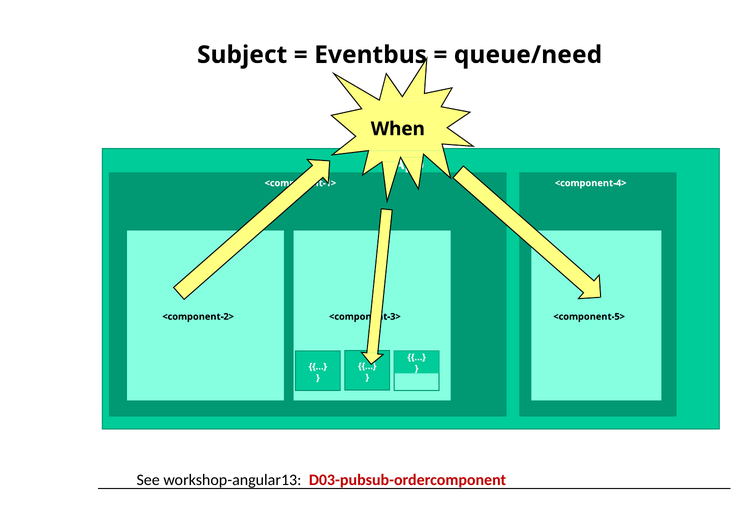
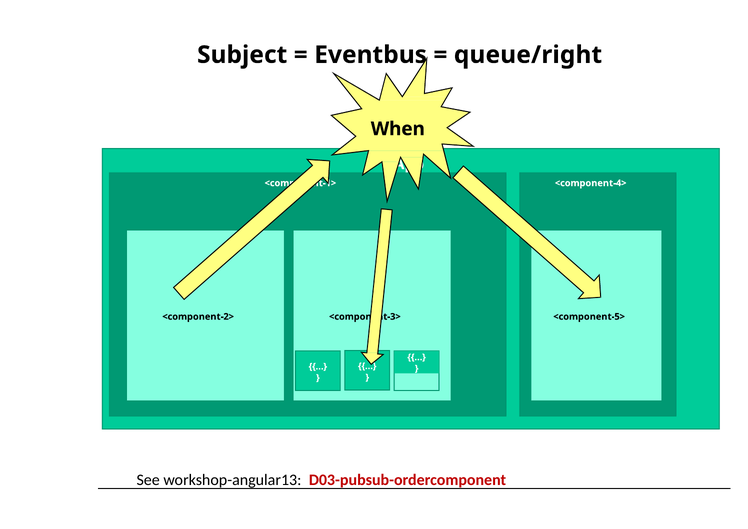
queue/need: queue/need -> queue/right
